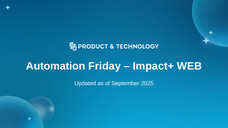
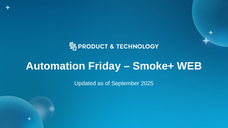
Impact+: Impact+ -> Smoke+
